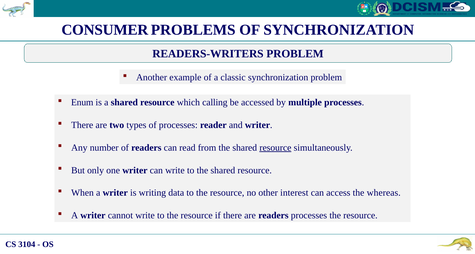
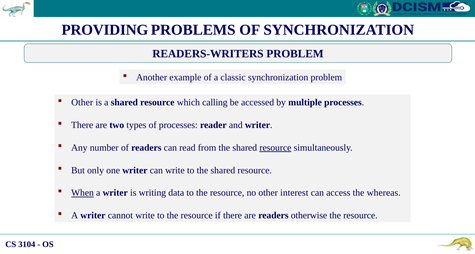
CONSUMER: CONSUMER -> PROVIDING
Enum at (82, 103): Enum -> Other
When underline: none -> present
readers processes: processes -> otherwise
